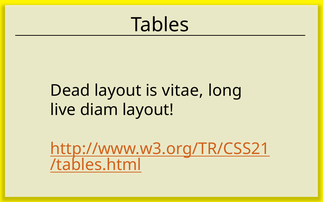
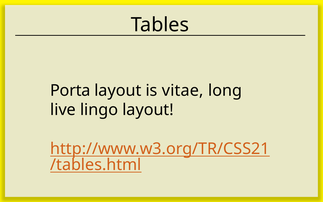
Dead: Dead -> Porta
diam: diam -> lingo
